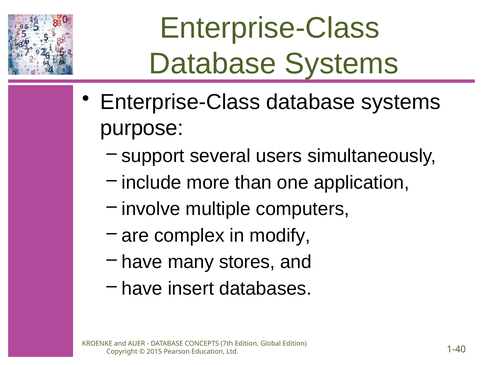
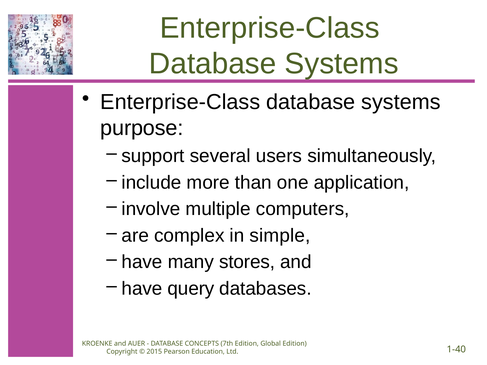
modify: modify -> simple
insert: insert -> query
